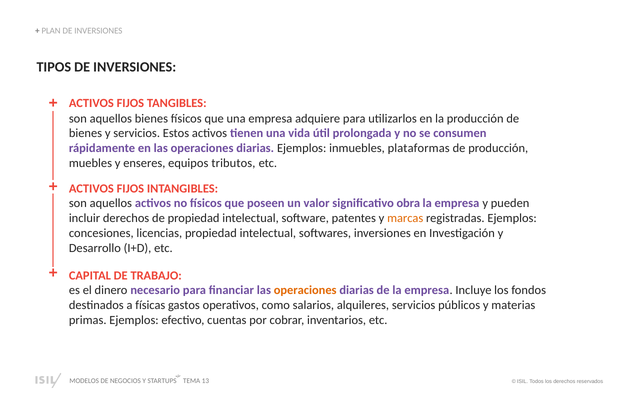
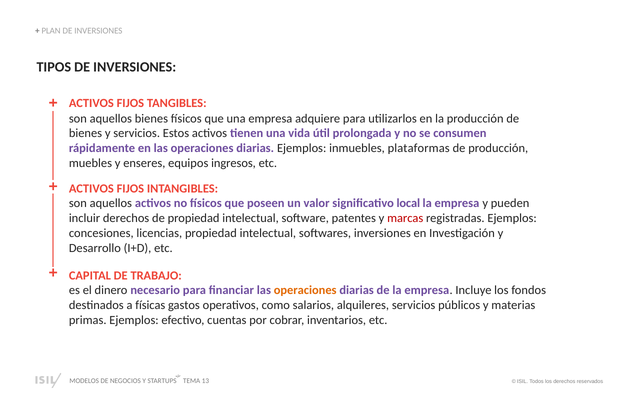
tributos: tributos -> ingresos
obra: obra -> local
marcas colour: orange -> red
